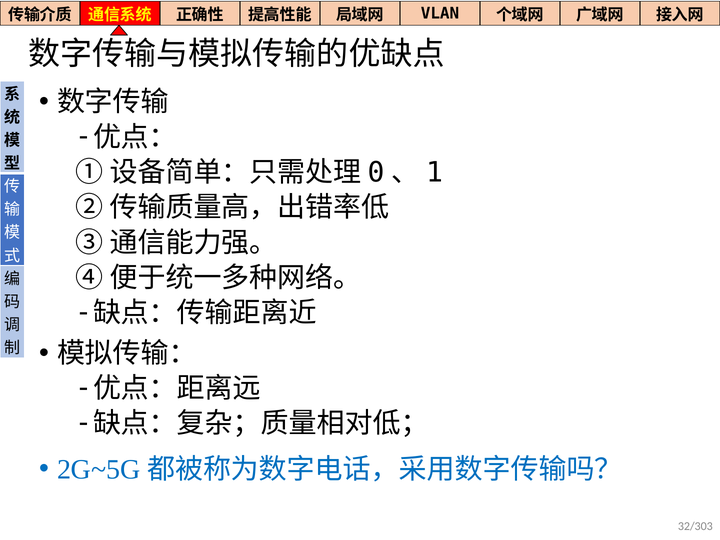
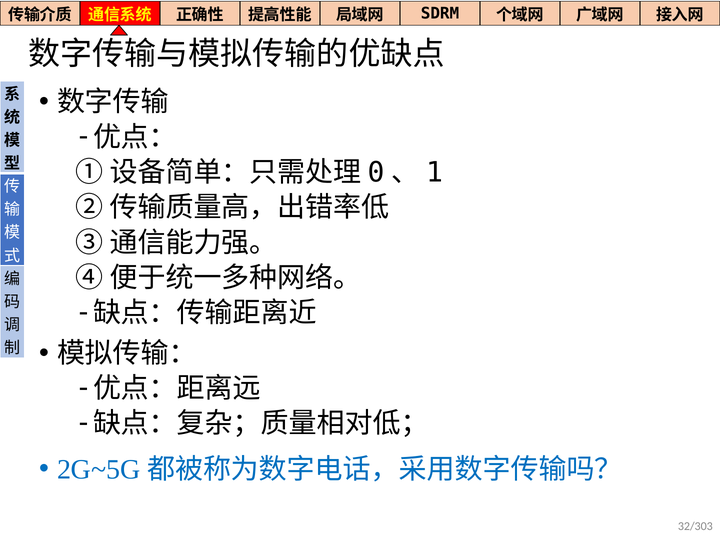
VLAN: VLAN -> SDRM
